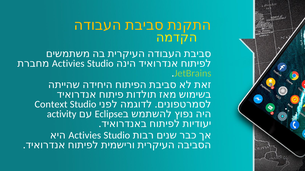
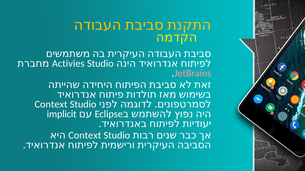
JetBrains colour: light green -> pink
activity: activity -> implicit
Activies at (85, 136): Activies -> Context
